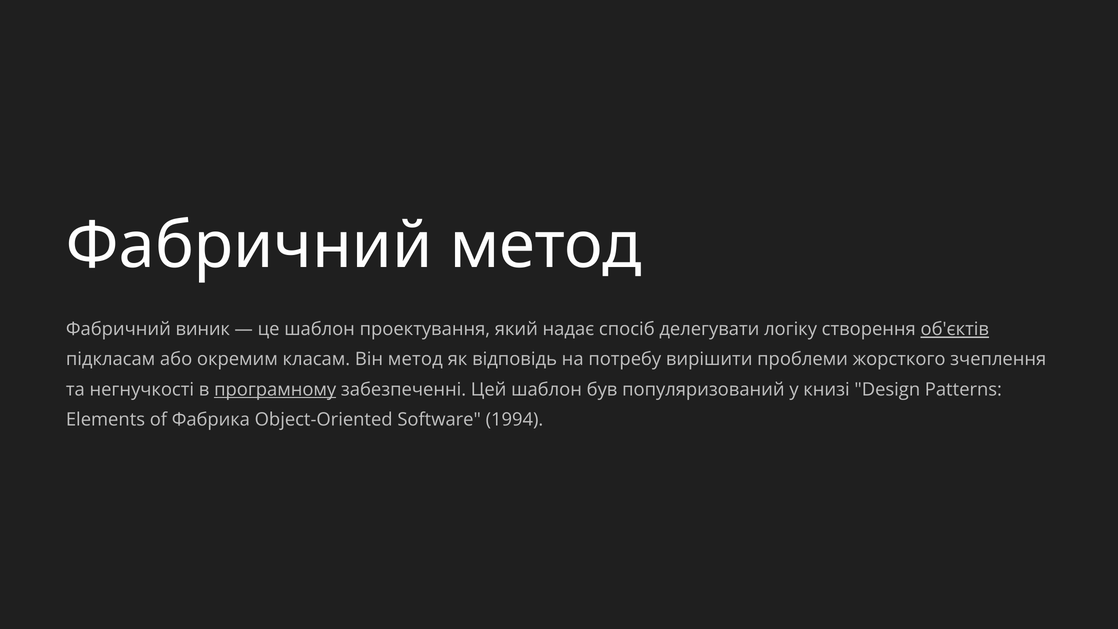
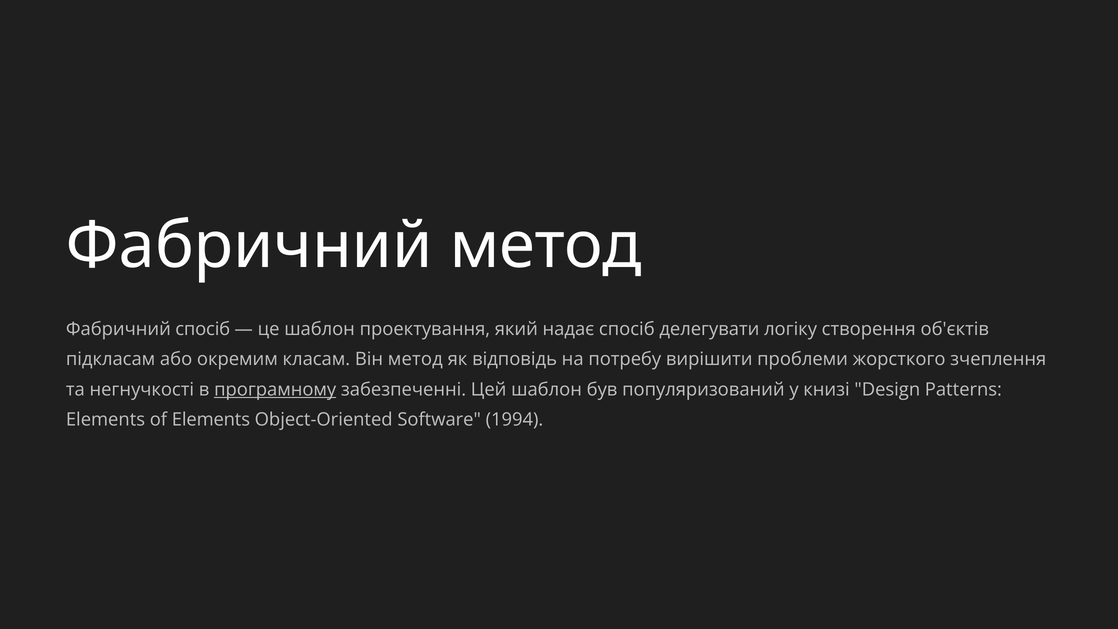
Фабричний виник: виник -> спосіб
об'єктів underline: present -> none
of Фабрика: Фабрика -> Elements
